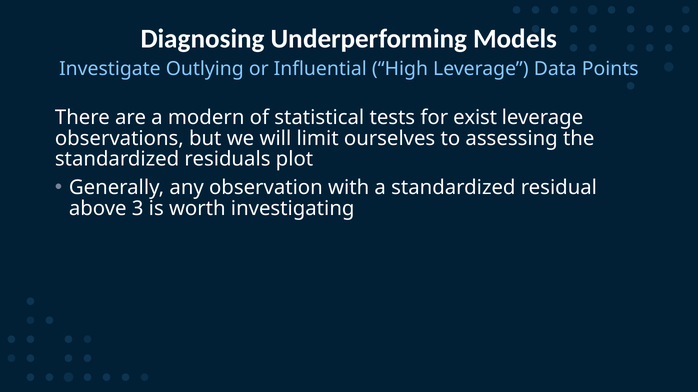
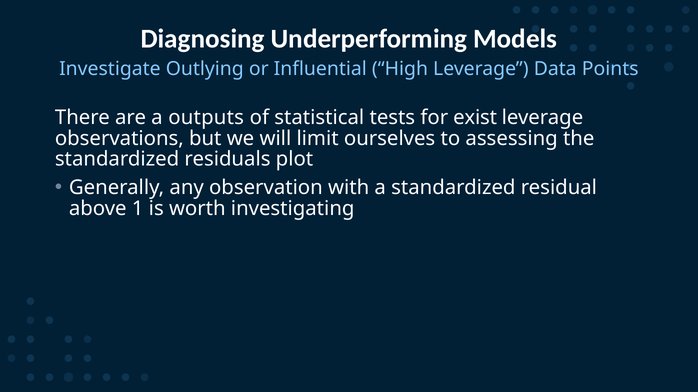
modern: modern -> outputs
3: 3 -> 1
